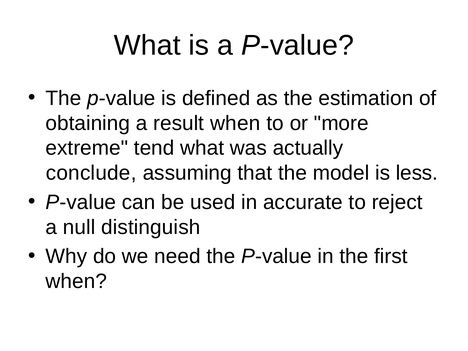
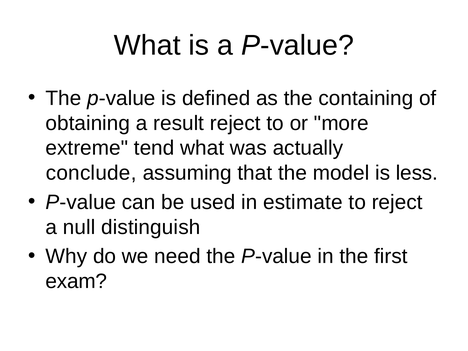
estimation: estimation -> containing
result when: when -> reject
accurate: accurate -> estimate
when at (76, 281): when -> exam
